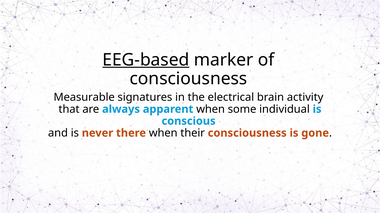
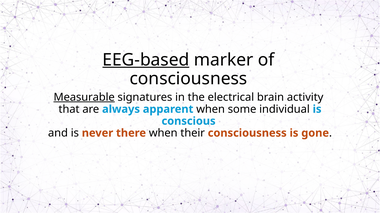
Measurable underline: none -> present
